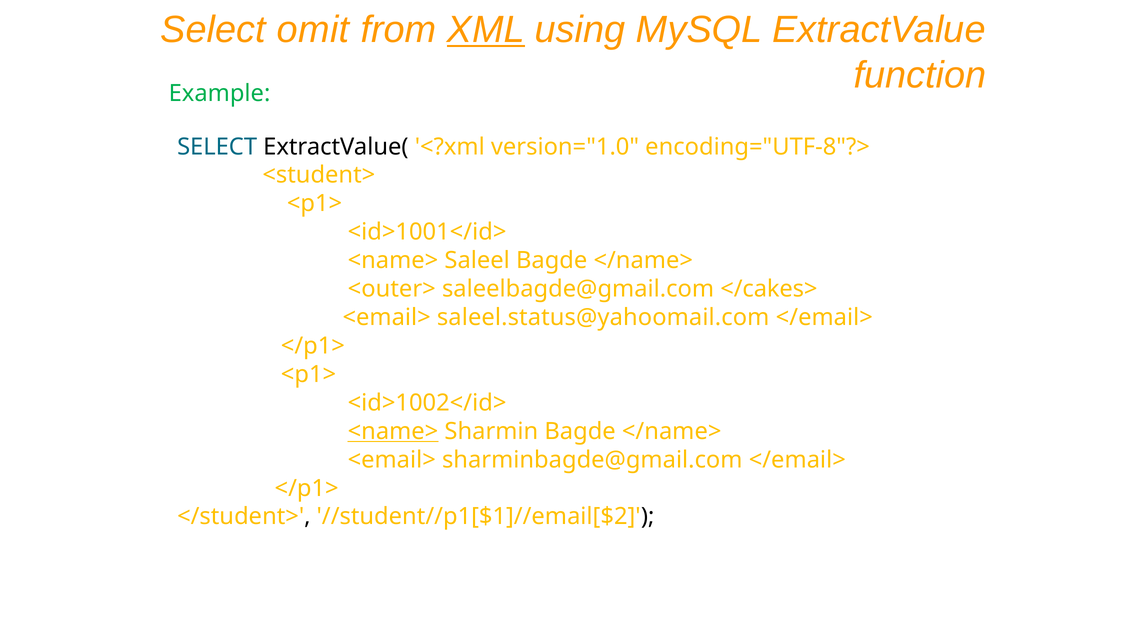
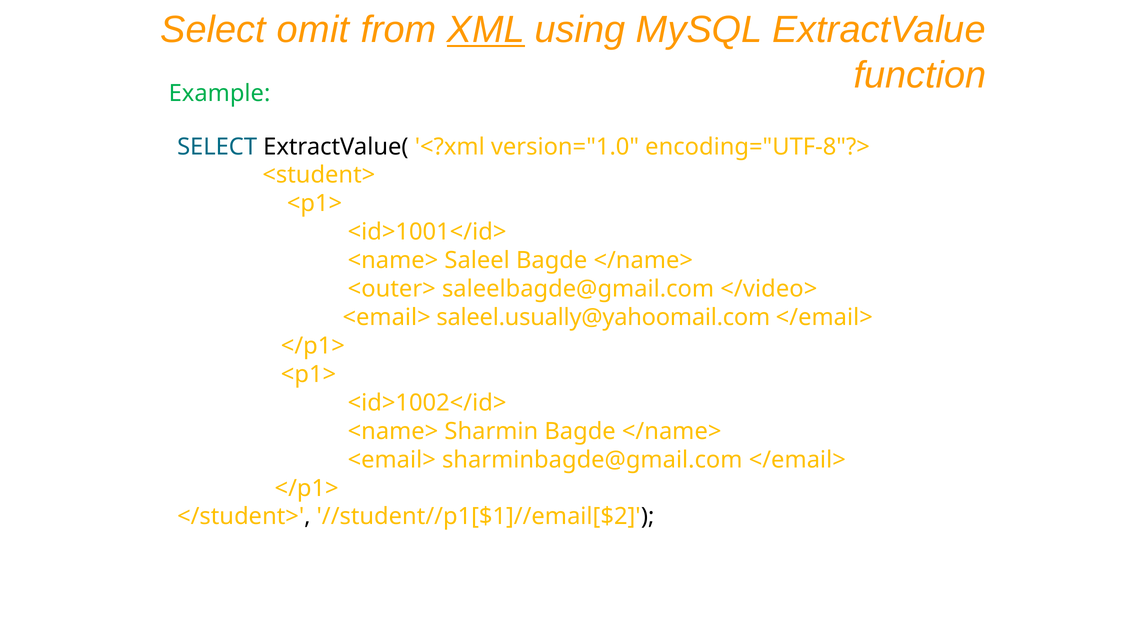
</cakes>: </cakes> -> </video>
saleel.status@yahoomail.com: saleel.status@yahoomail.com -> saleel.usually@yahoomail.com
<name> at (393, 431) underline: present -> none
